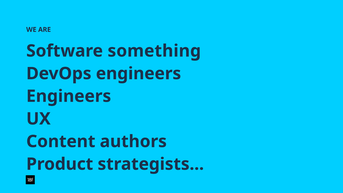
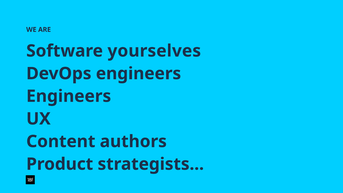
something: something -> yourselves
